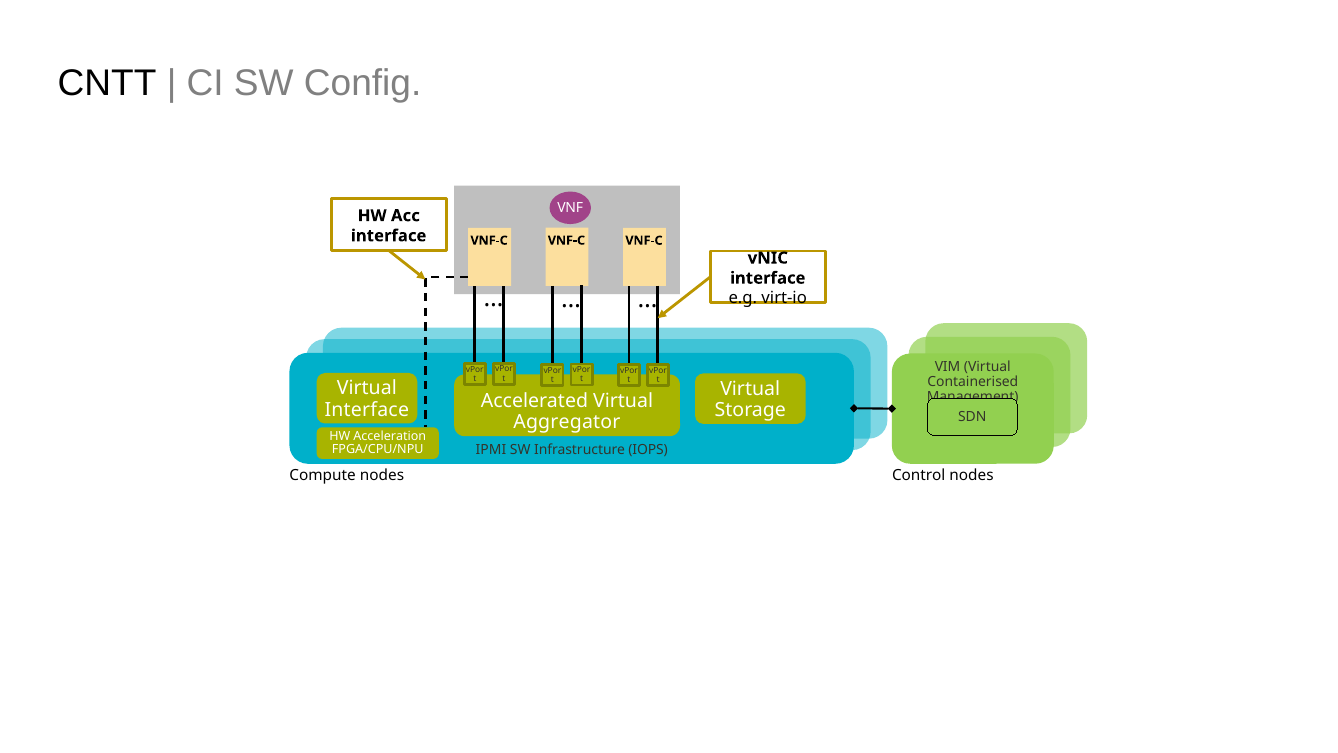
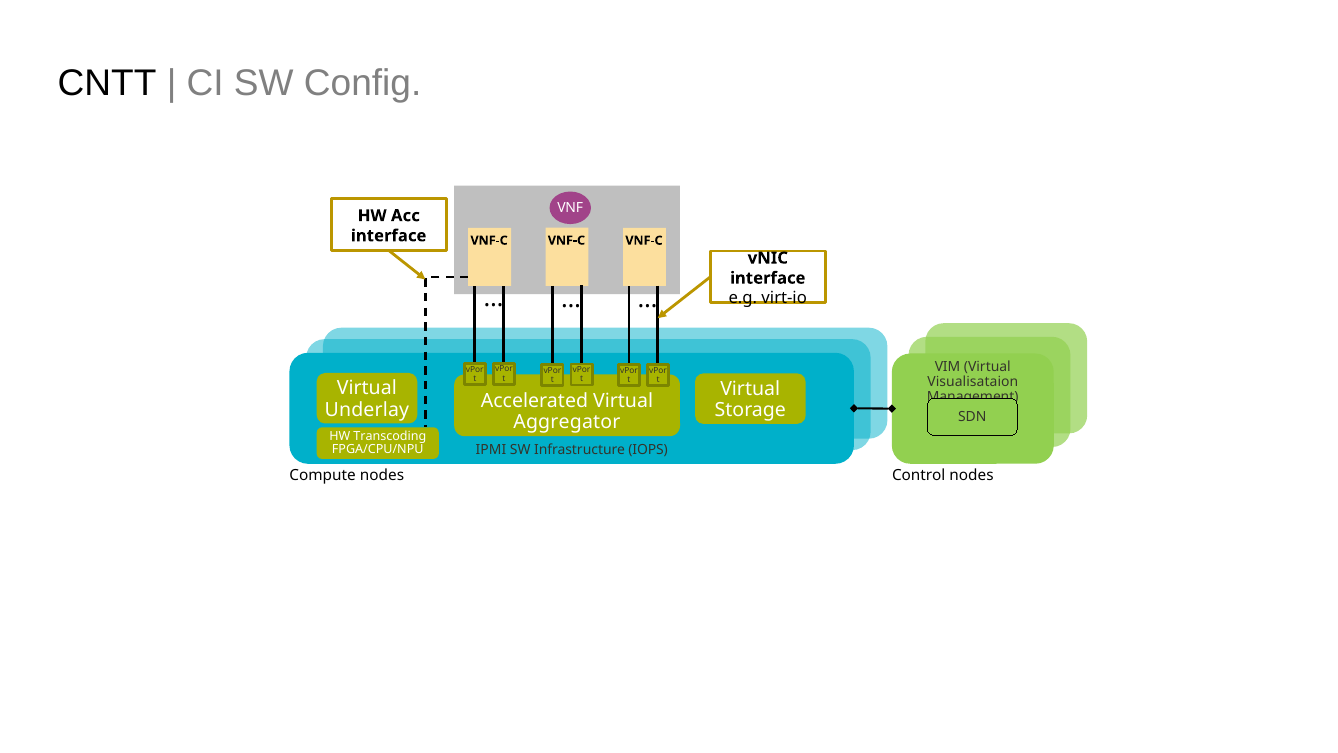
Containerised: Containerised -> Visualisataion
Interface at (367, 409): Interface -> Underlay
Acceleration: Acceleration -> Transcoding
